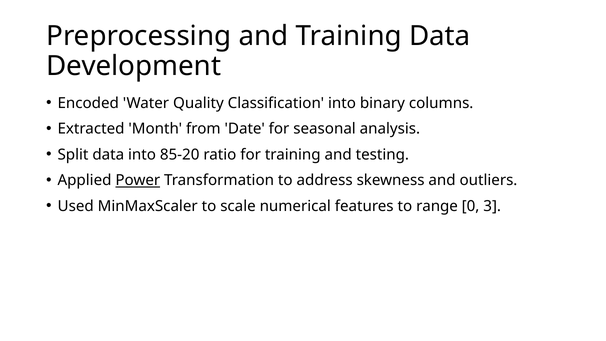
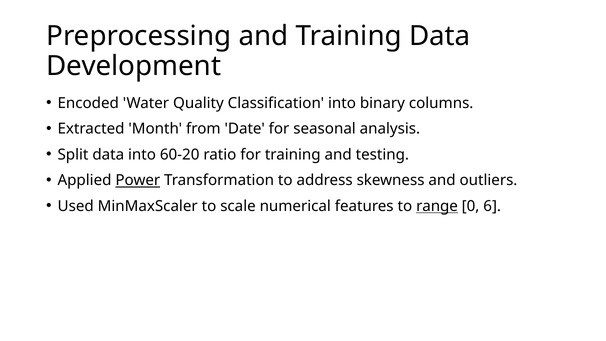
85-20: 85-20 -> 60-20
range underline: none -> present
3: 3 -> 6
